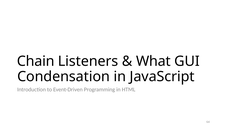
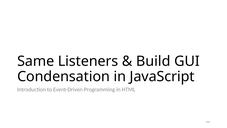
Chain: Chain -> Same
What: What -> Build
